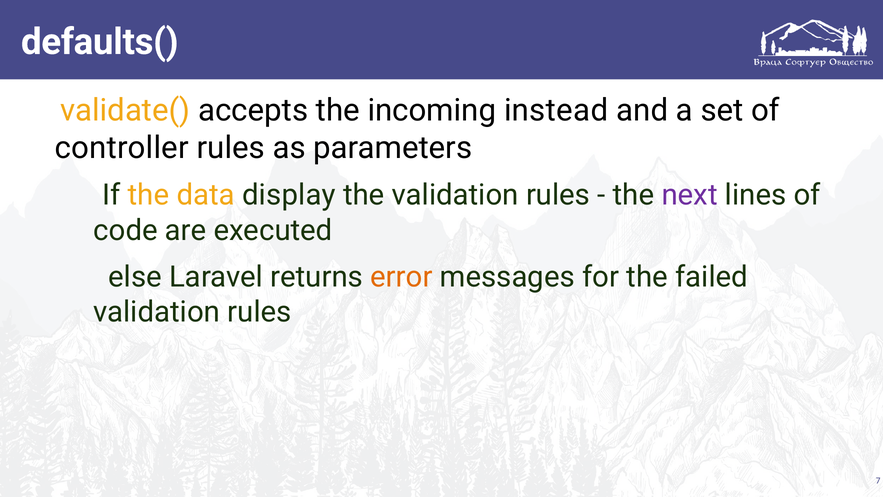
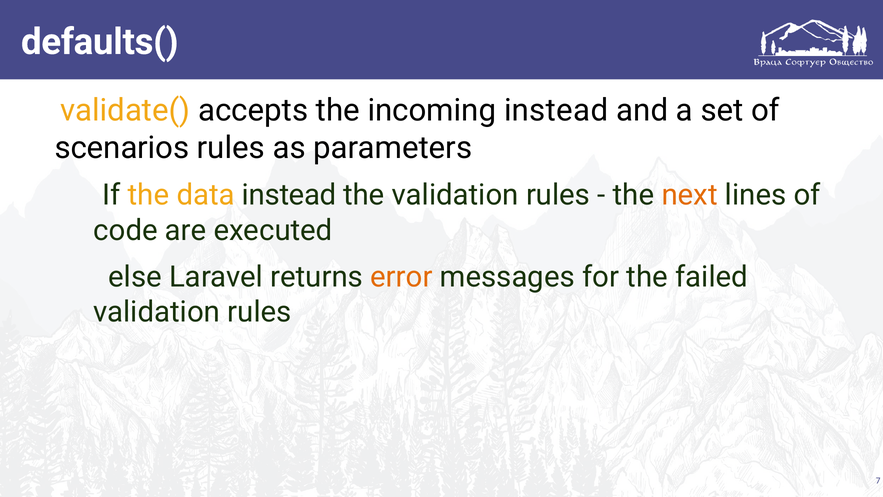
controller: controller -> scenarios
data display: display -> instead
next colour: purple -> orange
